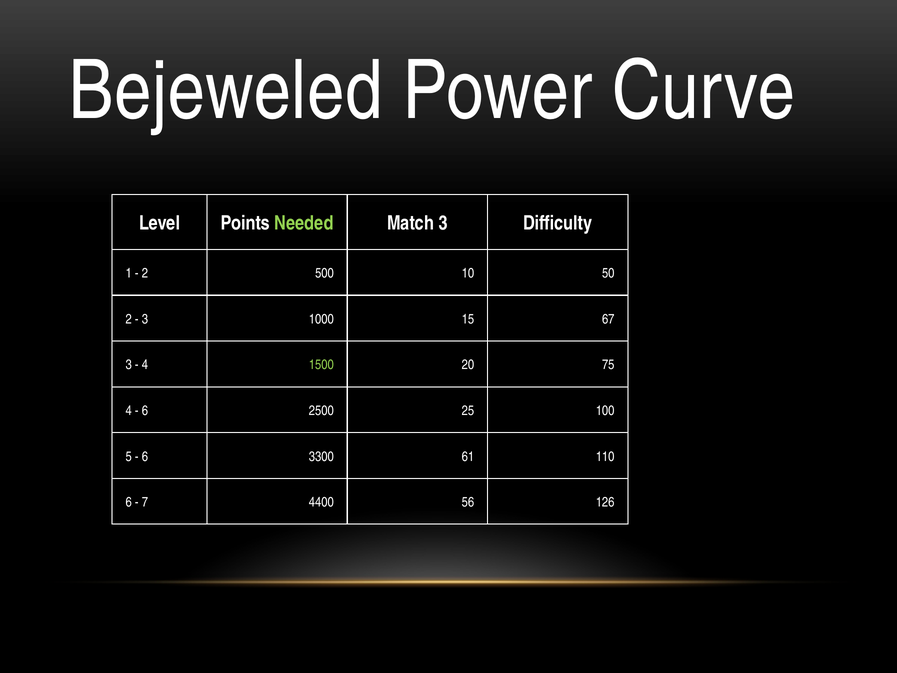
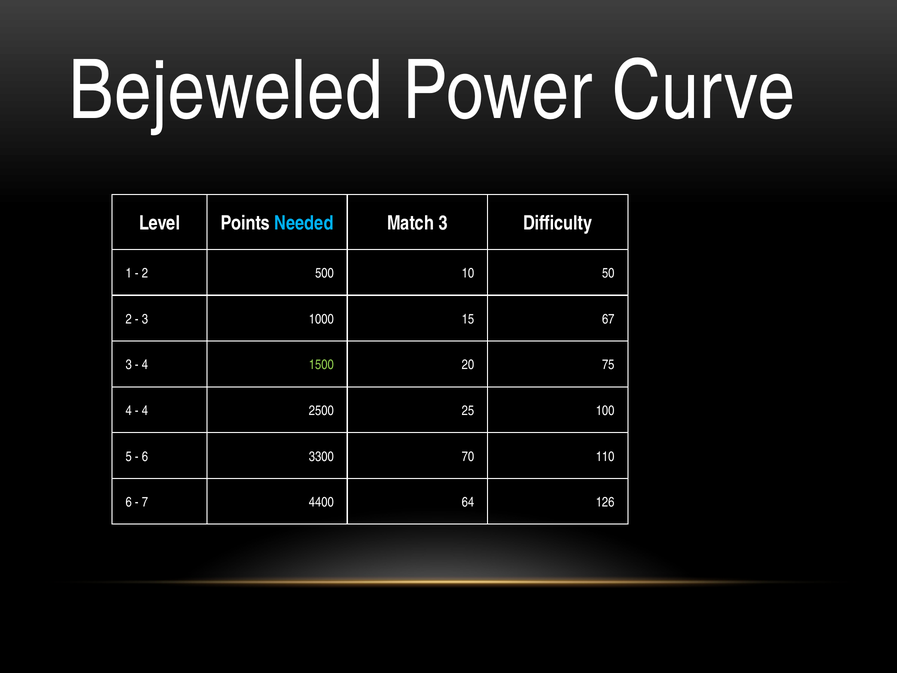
Needed colour: light green -> light blue
6 at (145, 411): 6 -> 4
61: 61 -> 70
56: 56 -> 64
